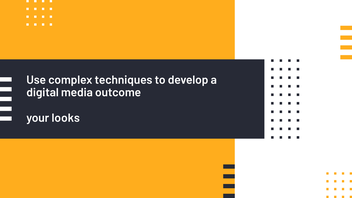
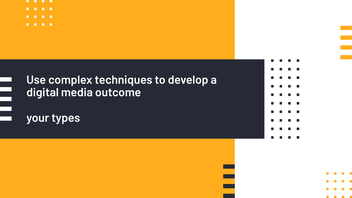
looks: looks -> types
